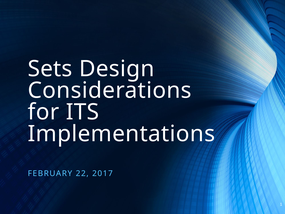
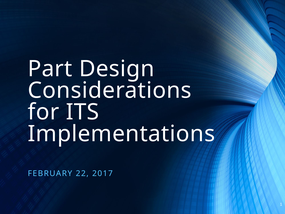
Sets: Sets -> Part
